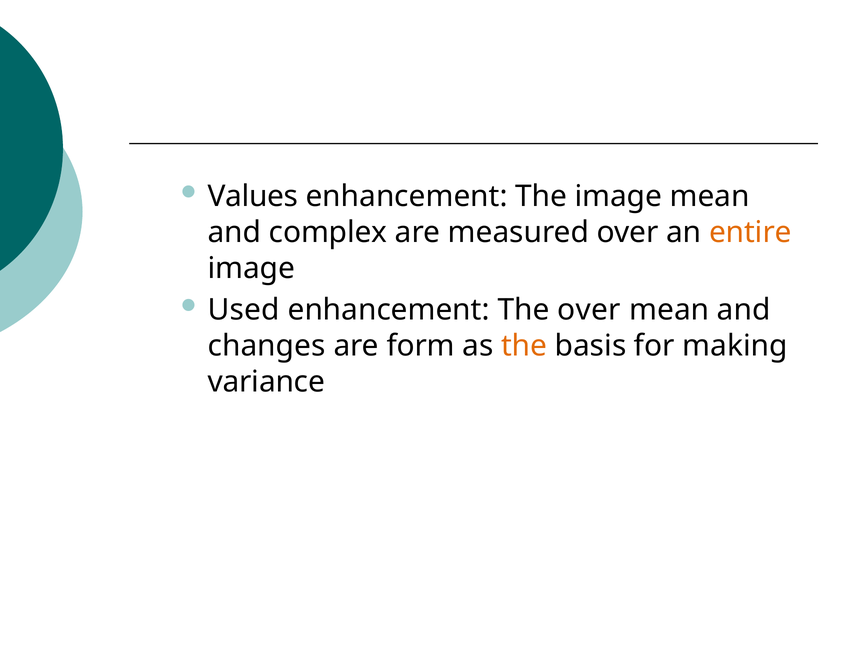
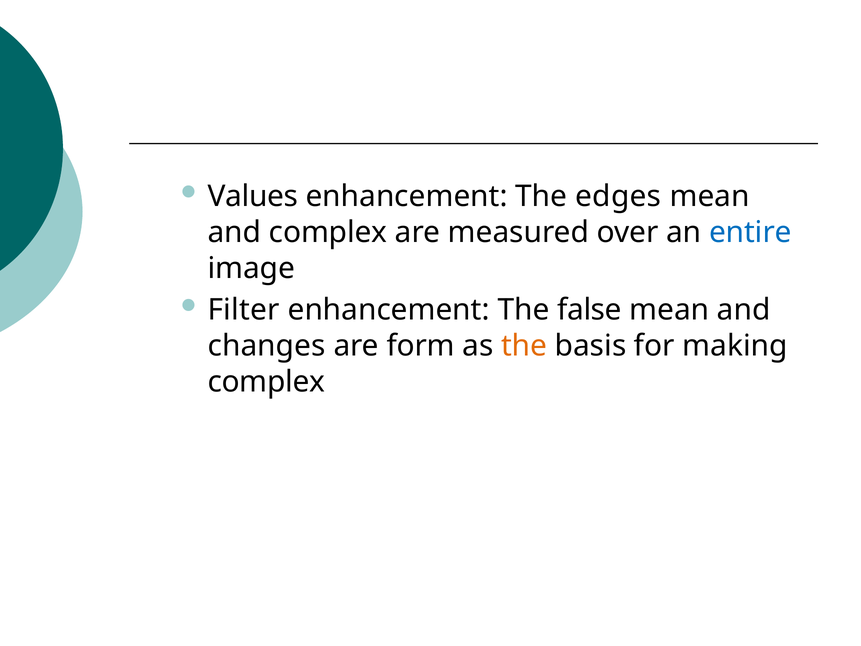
The image: image -> edges
entire colour: orange -> blue
Used: Used -> Filter
The over: over -> false
variance at (266, 382): variance -> complex
